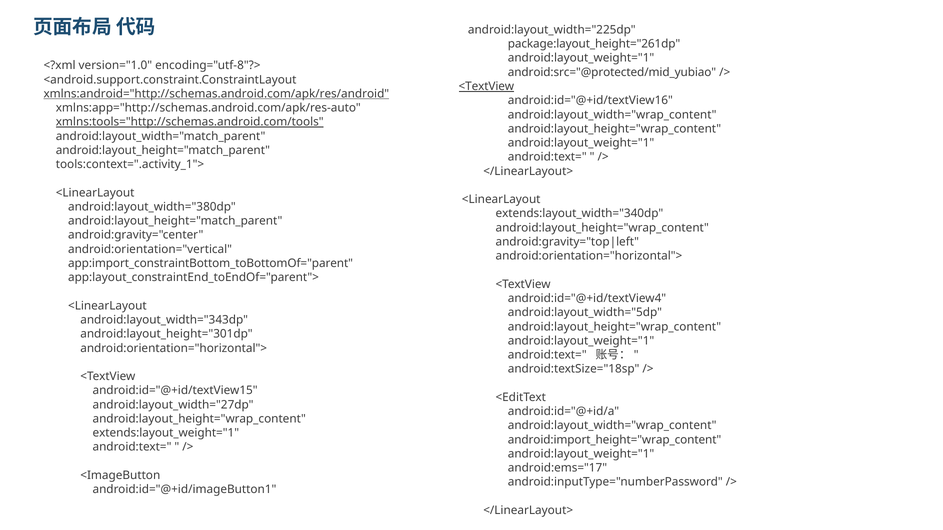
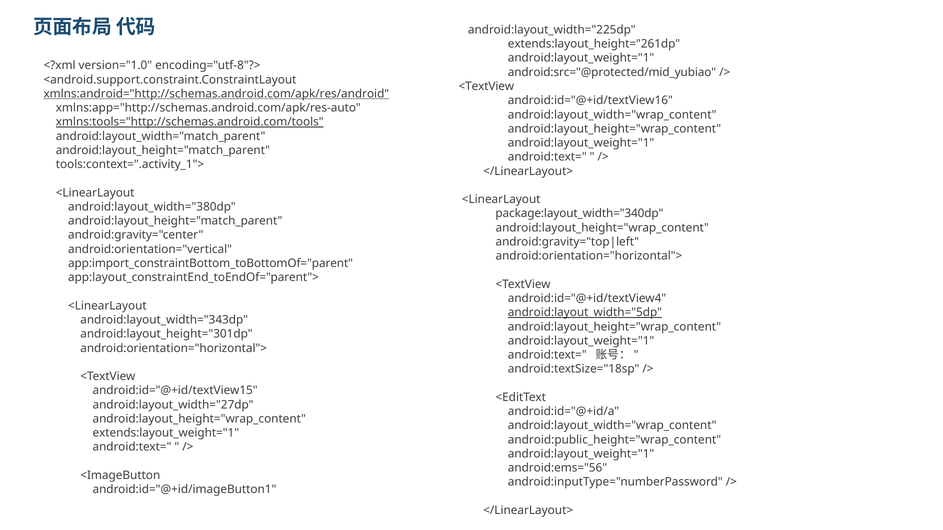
package:layout_height="261dp: package:layout_height="261dp -> extends:layout_height="261dp
<TextView at (486, 86) underline: present -> none
extends:layout_width="340dp: extends:layout_width="340dp -> package:layout_width="340dp
android:layout_width="5dp underline: none -> present
android:import_height="wrap_content: android:import_height="wrap_content -> android:public_height="wrap_content
android:ems="17: android:ems="17 -> android:ems="56
